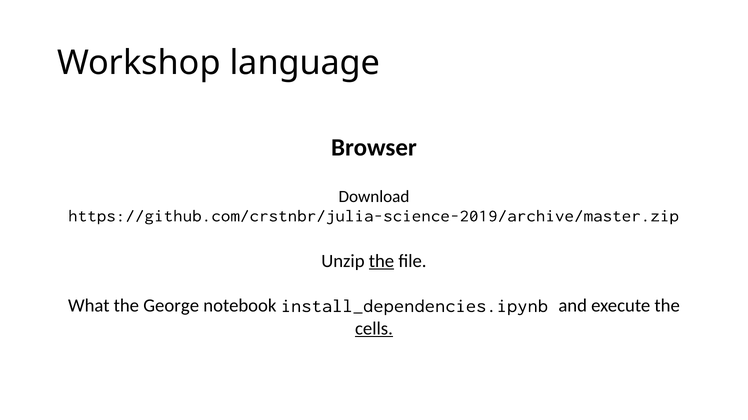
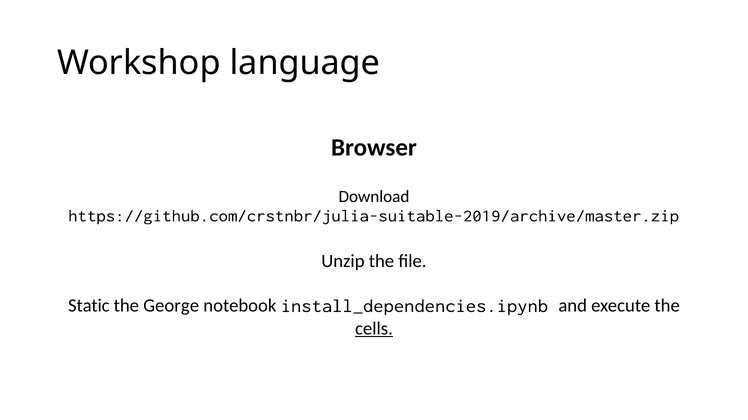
https://github.com/crstnbr/julia-science-2019/archive/master.zip: https://github.com/crstnbr/julia-science-2019/archive/master.zip -> https://github.com/crstnbr/julia-suitable-2019/archive/master.zip
the at (381, 261) underline: present -> none
What: What -> Static
